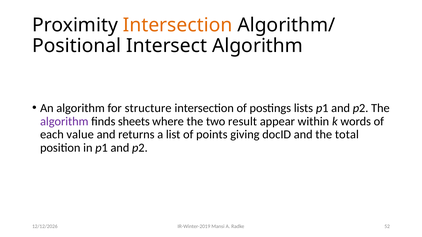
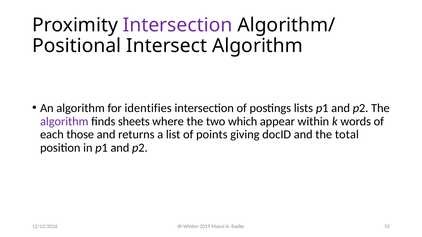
Intersection at (178, 25) colour: orange -> purple
structure: structure -> identifies
result: result -> which
value: value -> those
